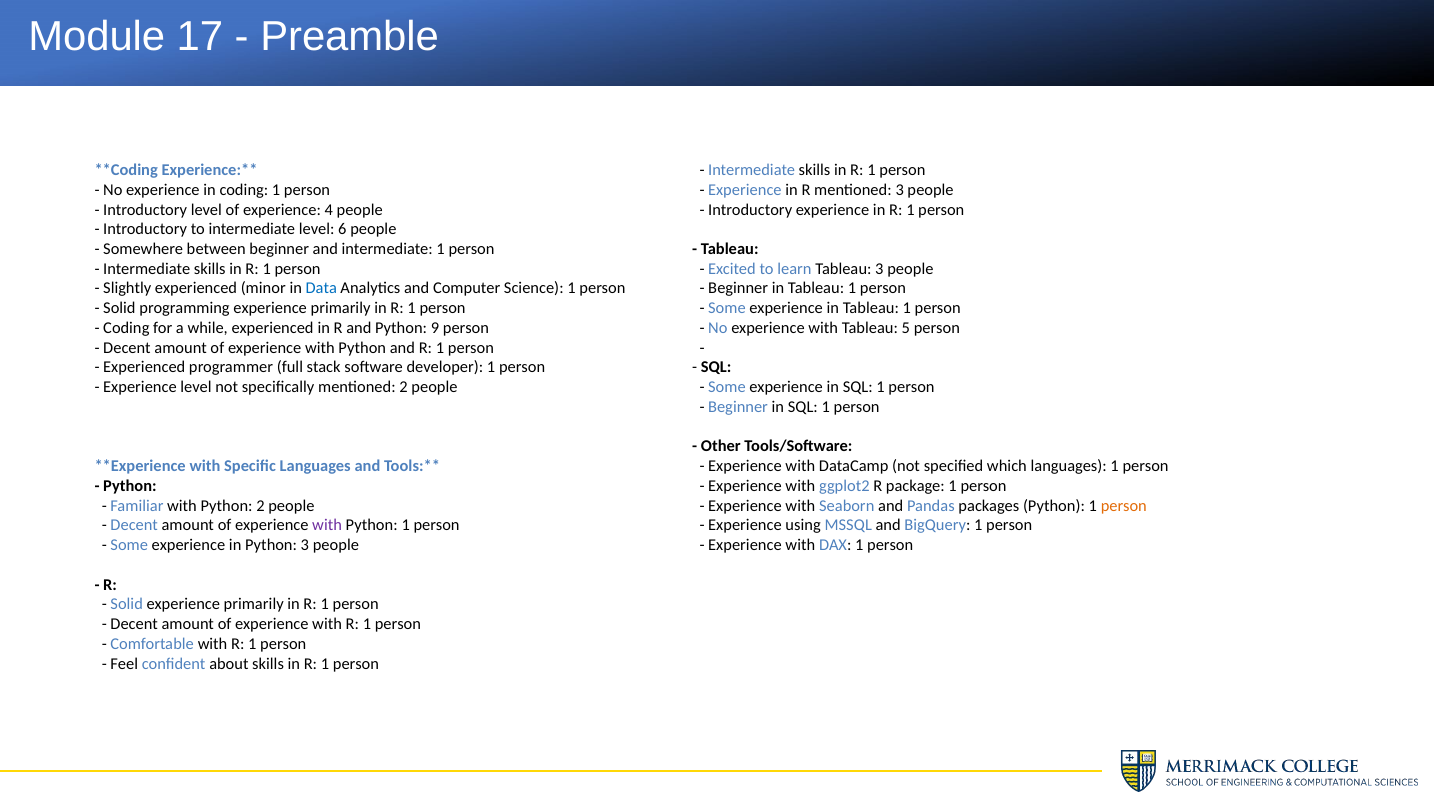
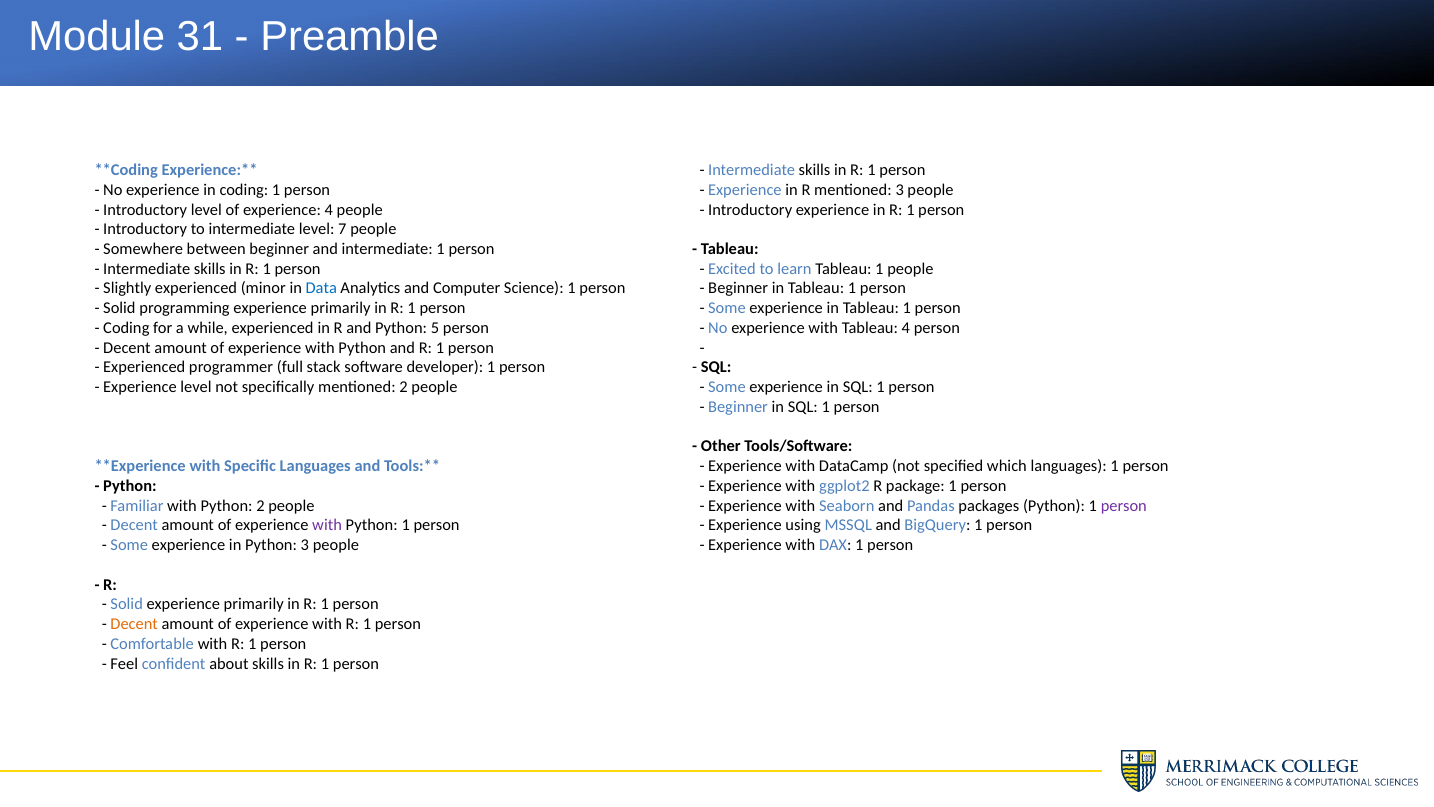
17: 17 -> 31
6: 6 -> 7
learn Tableau 3: 3 -> 1
9: 9 -> 5
Tableau 5: 5 -> 4
person at (1124, 505) colour: orange -> purple
Decent at (134, 624) colour: black -> orange
